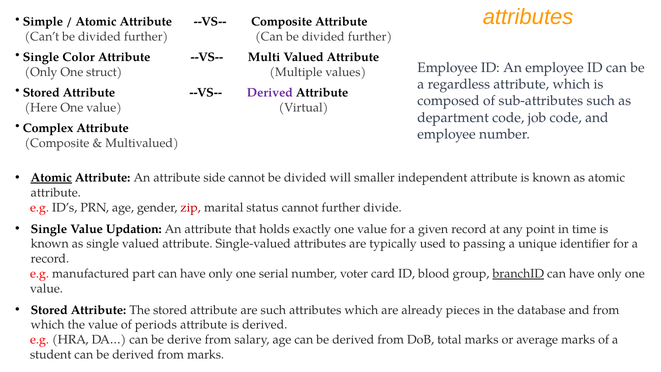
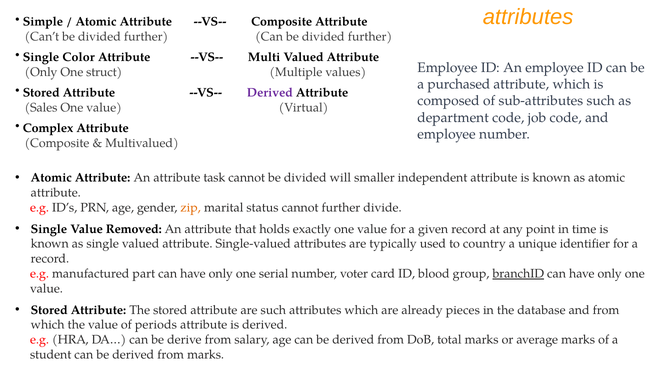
regardless: regardless -> purchased
Here: Here -> Sales
Atomic at (51, 178) underline: present -> none
side: side -> task
zip colour: red -> orange
Updation: Updation -> Removed
passing: passing -> country
